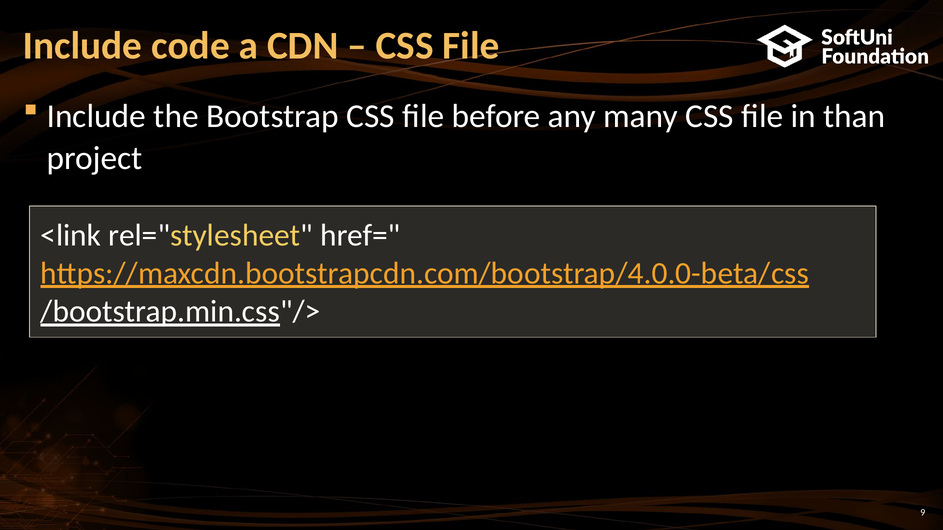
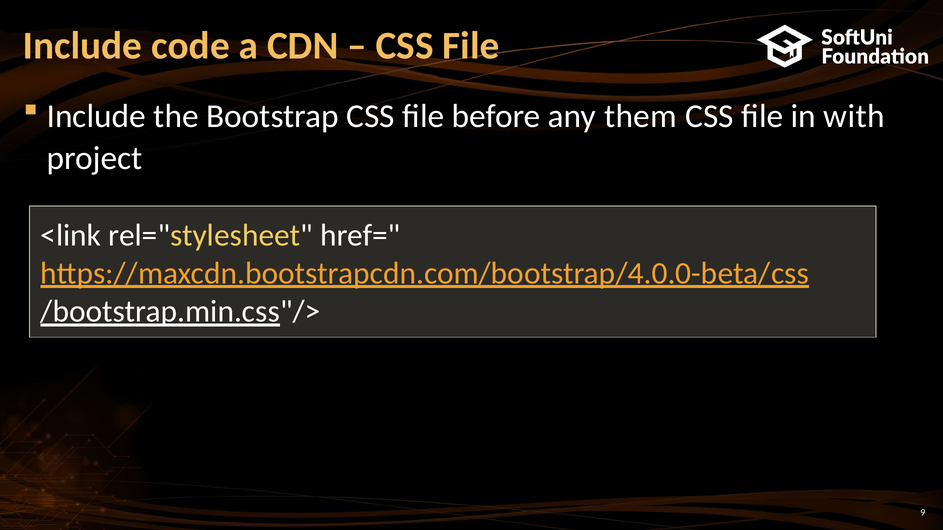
many: many -> them
than: than -> with
